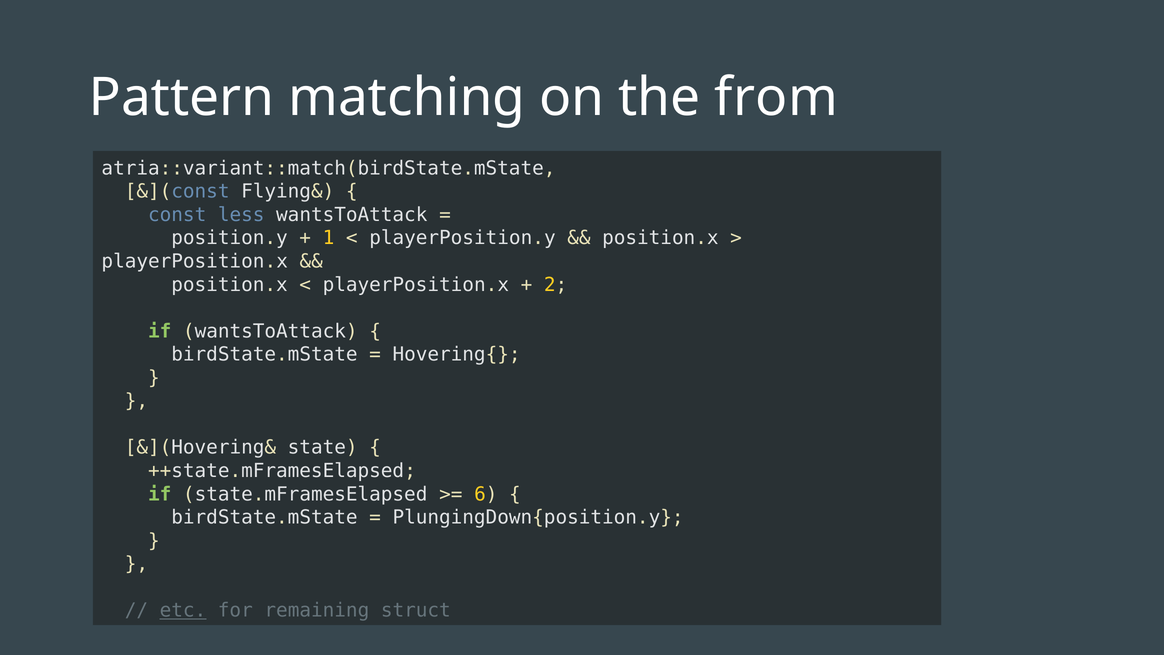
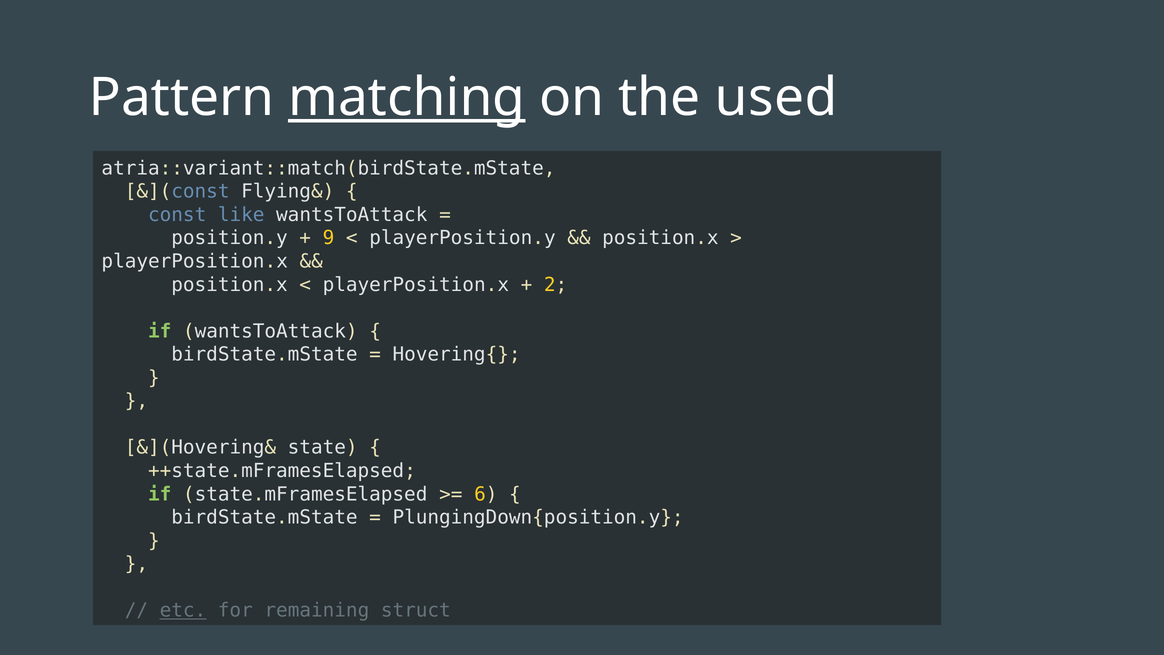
matching underline: none -> present
from: from -> used
less: less -> like
1: 1 -> 9
